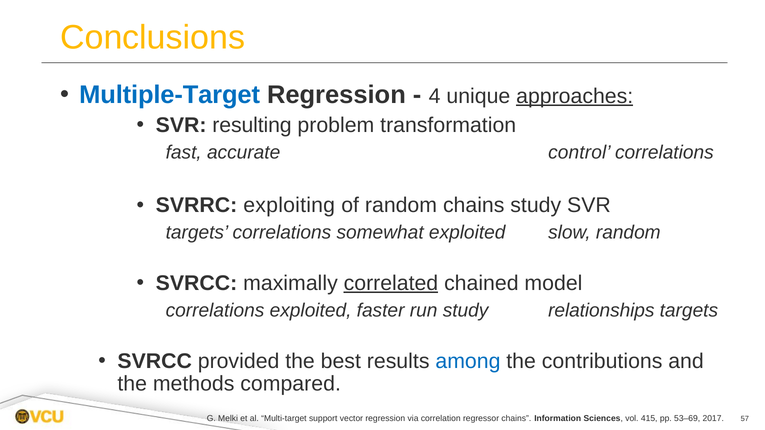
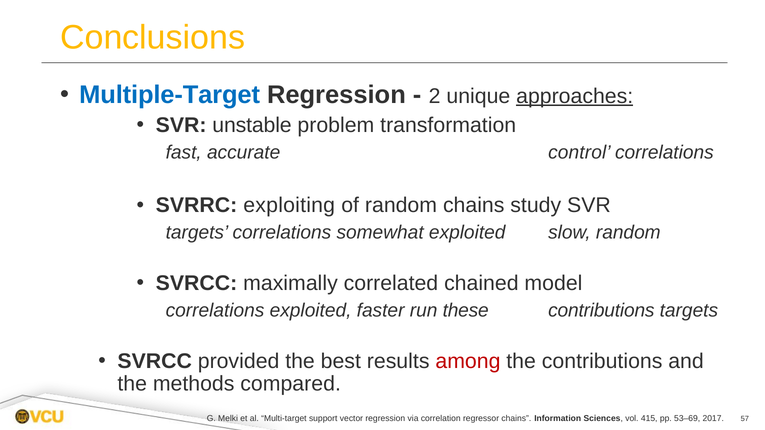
4: 4 -> 2
resulting: resulting -> unstable
correlated underline: present -> none
run study: study -> these
relationships at (601, 311): relationships -> contributions
among colour: blue -> red
